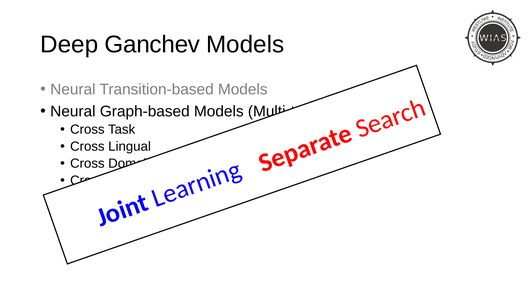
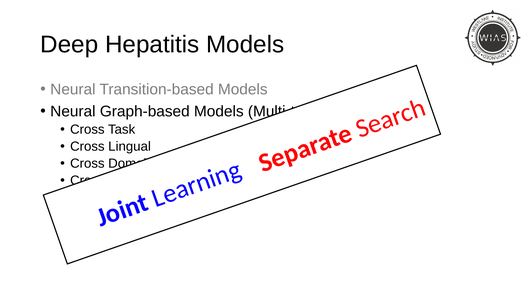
Ganchev: Ganchev -> Hepatitis
